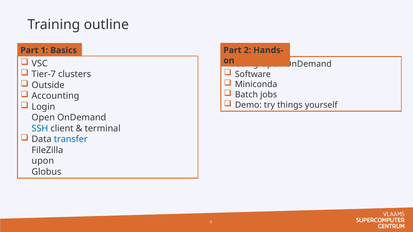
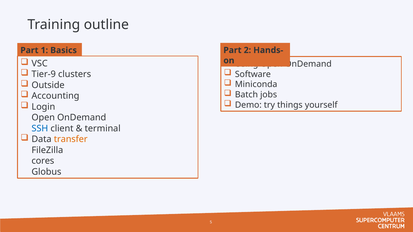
Tier-7: Tier-7 -> Tier-9
transfer colour: blue -> orange
upon: upon -> cores
